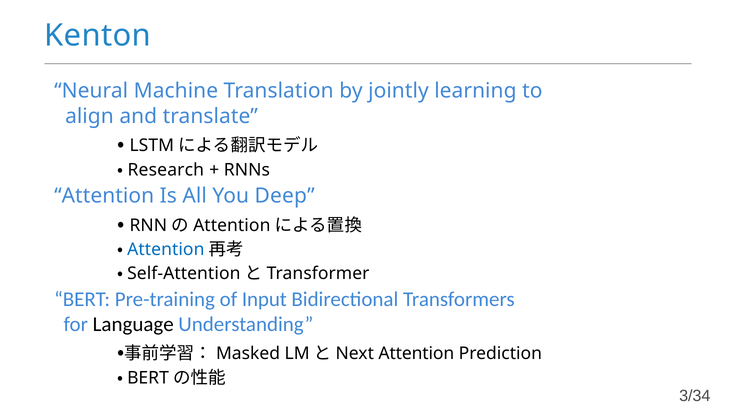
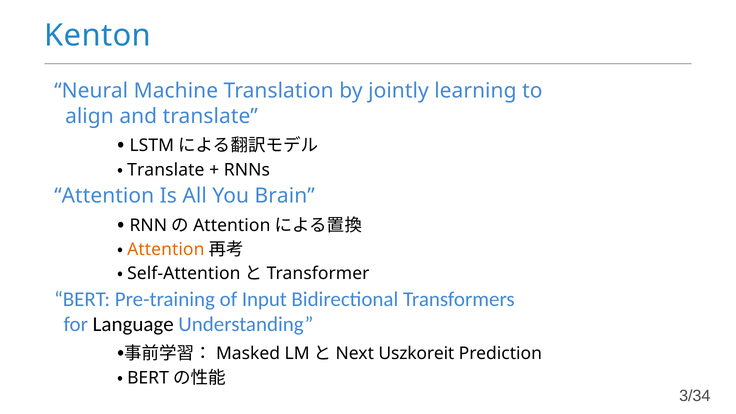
Research at (166, 170): Research -> Translate
Deep: Deep -> Brain
Attention at (166, 250) colour: blue -> orange
Attention at (416, 353): Attention -> Uszkoreit
